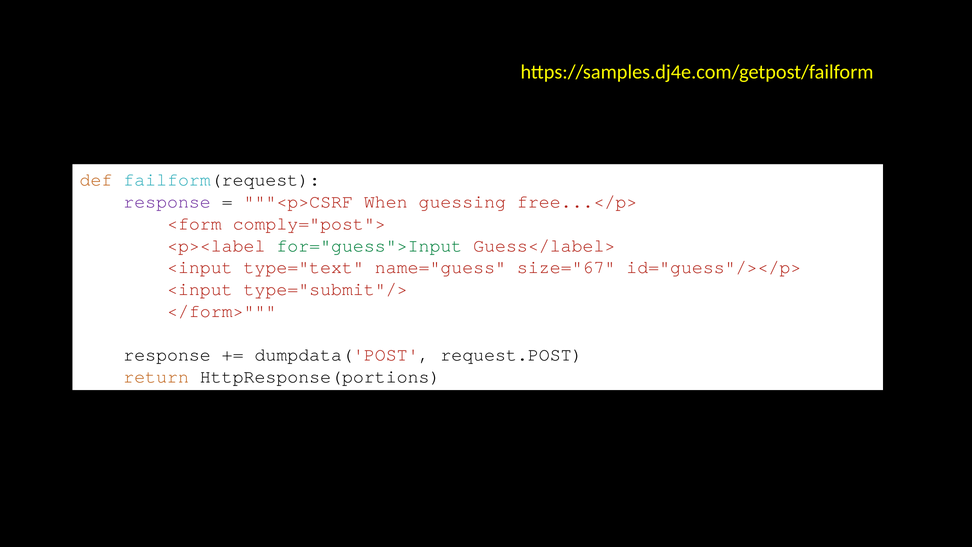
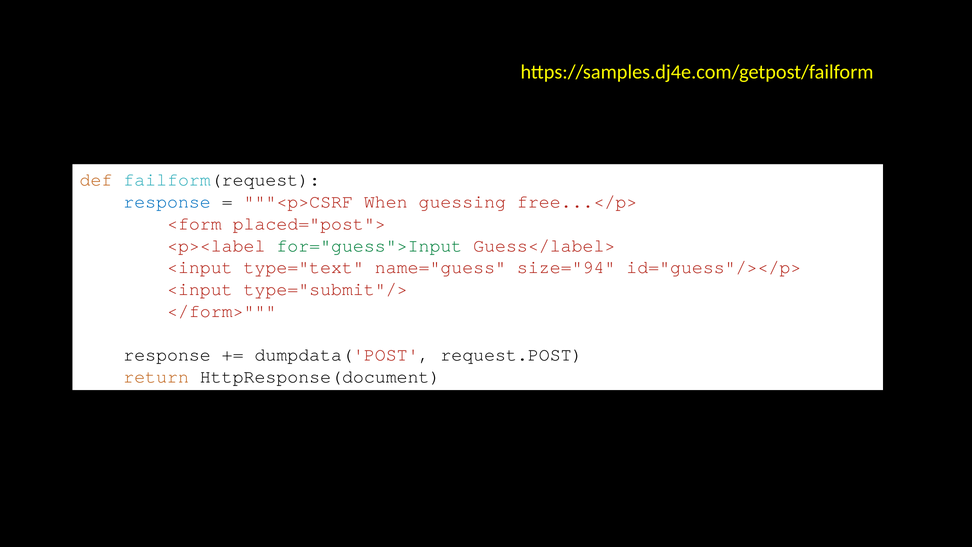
response at (167, 202) colour: purple -> blue
comply="post">: comply="post"> -> placed="post">
size="67: size="67 -> size="94
HttpResponse(portions: HttpResponse(portions -> HttpResponse(document
